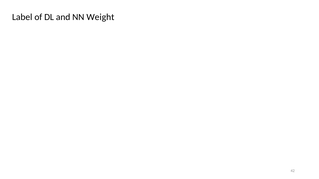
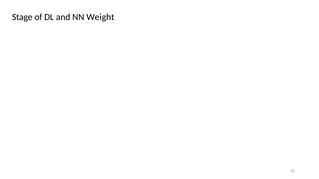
Label: Label -> Stage
